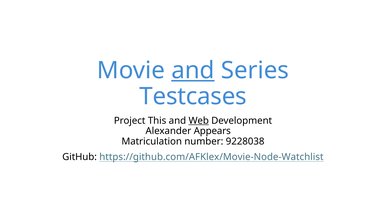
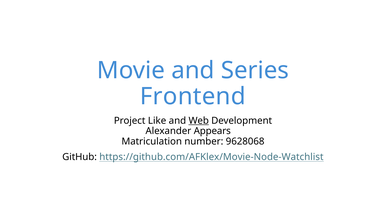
and at (193, 70) underline: present -> none
Testcases: Testcases -> Frontend
This: This -> Like
9228038: 9228038 -> 9628068
